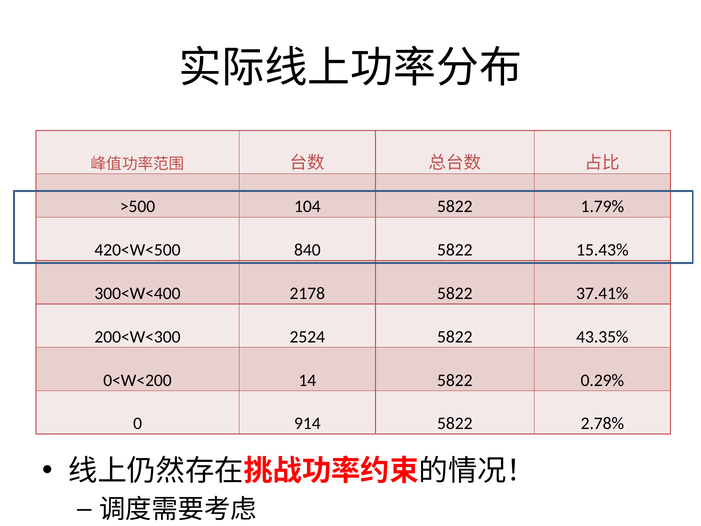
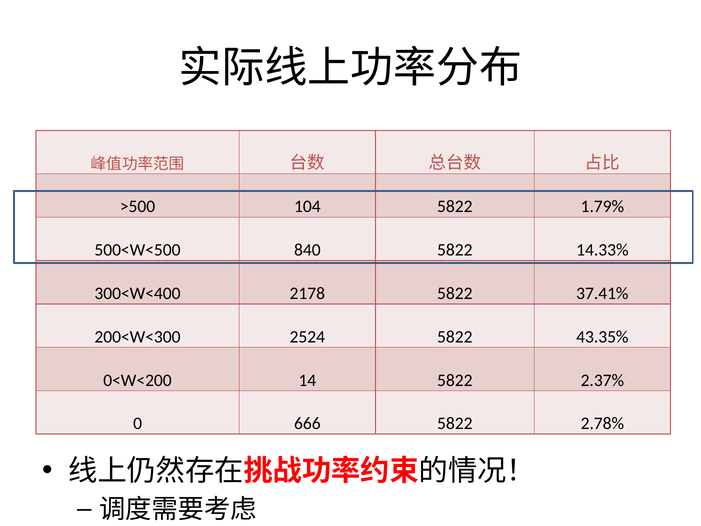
420<W<500: 420<W<500 -> 500<W<500
15.43%: 15.43% -> 14.33%
0.29%: 0.29% -> 2.37%
914: 914 -> 666
